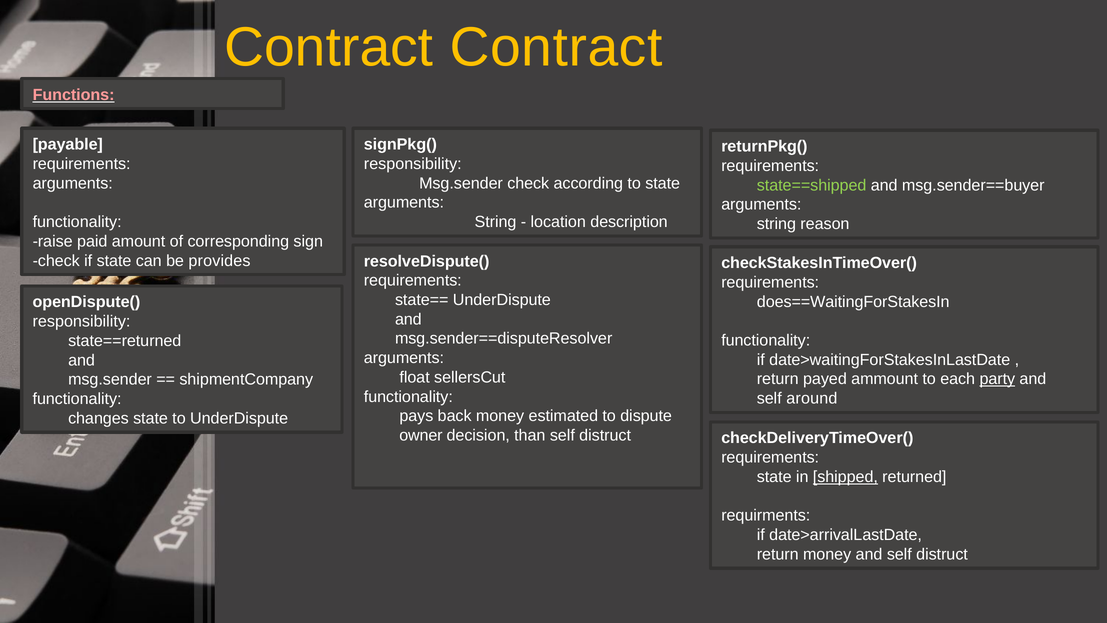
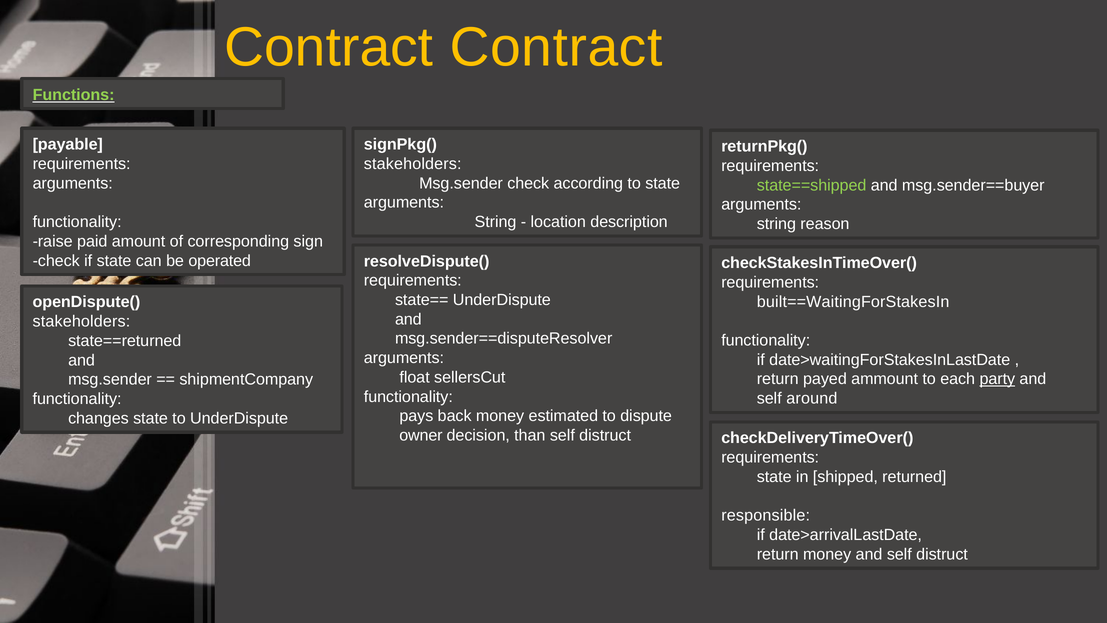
Functions colour: pink -> light green
responsibility at (413, 164): responsibility -> stakeholders
provides: provides -> operated
does==WaitingForStakesIn: does==WaitingForStakesIn -> built==WaitingForStakesIn
responsibility at (82, 321): responsibility -> stakeholders
shipped underline: present -> none
requirments: requirments -> responsible
